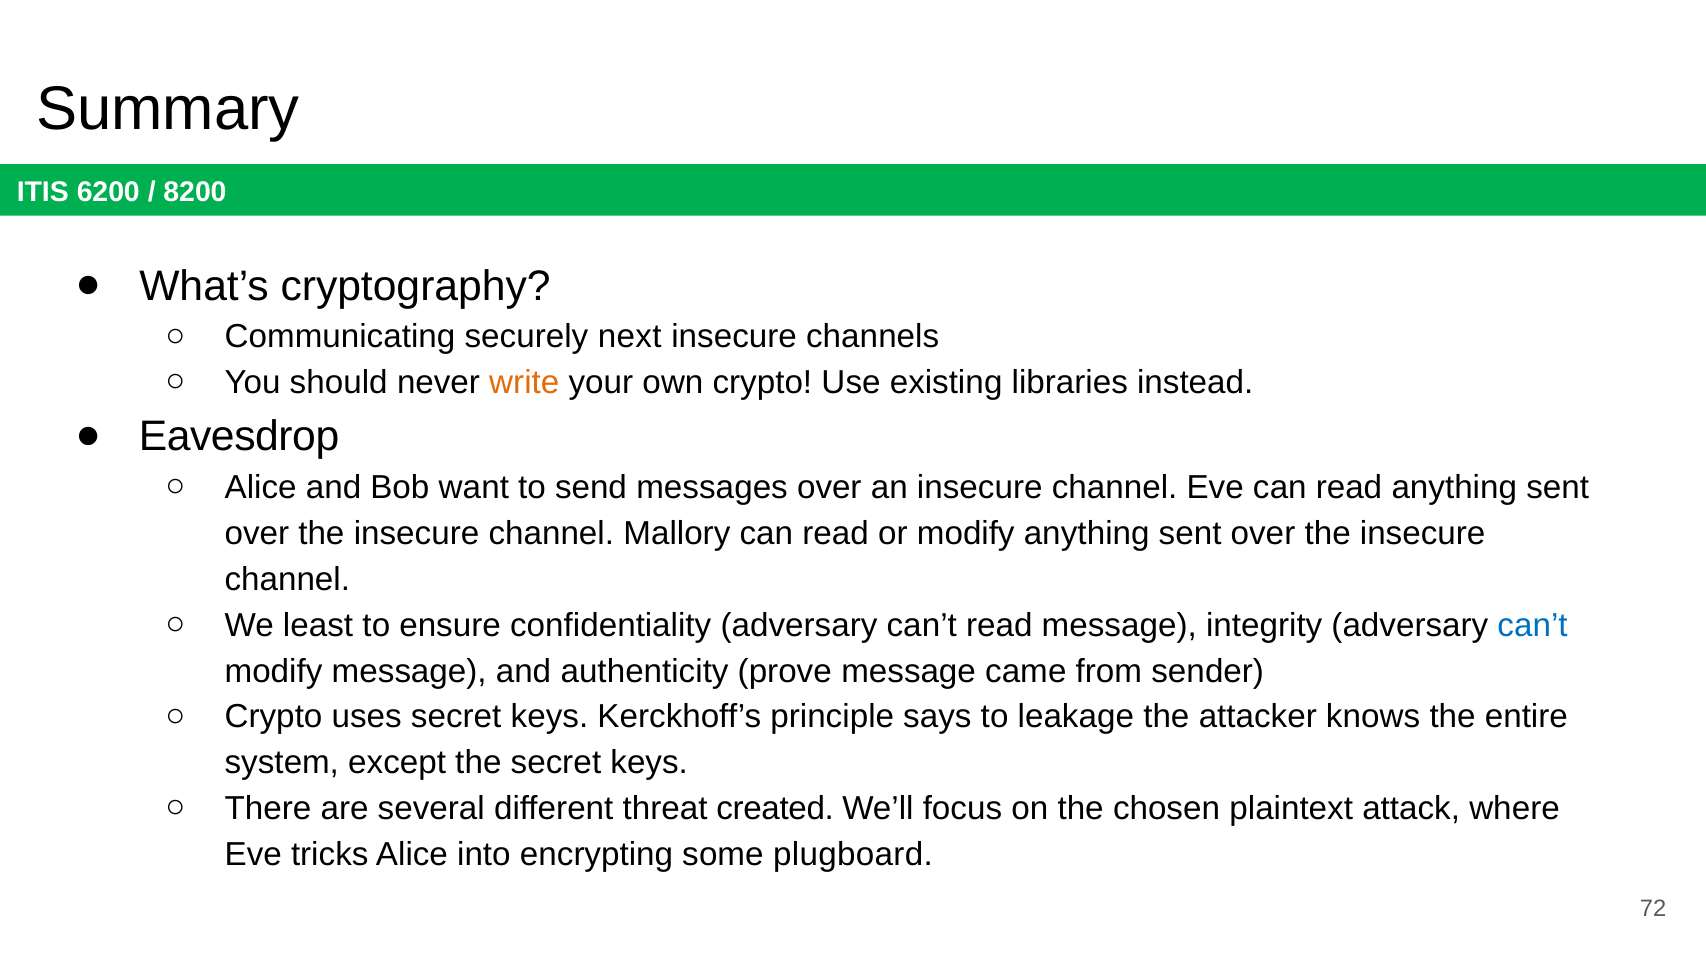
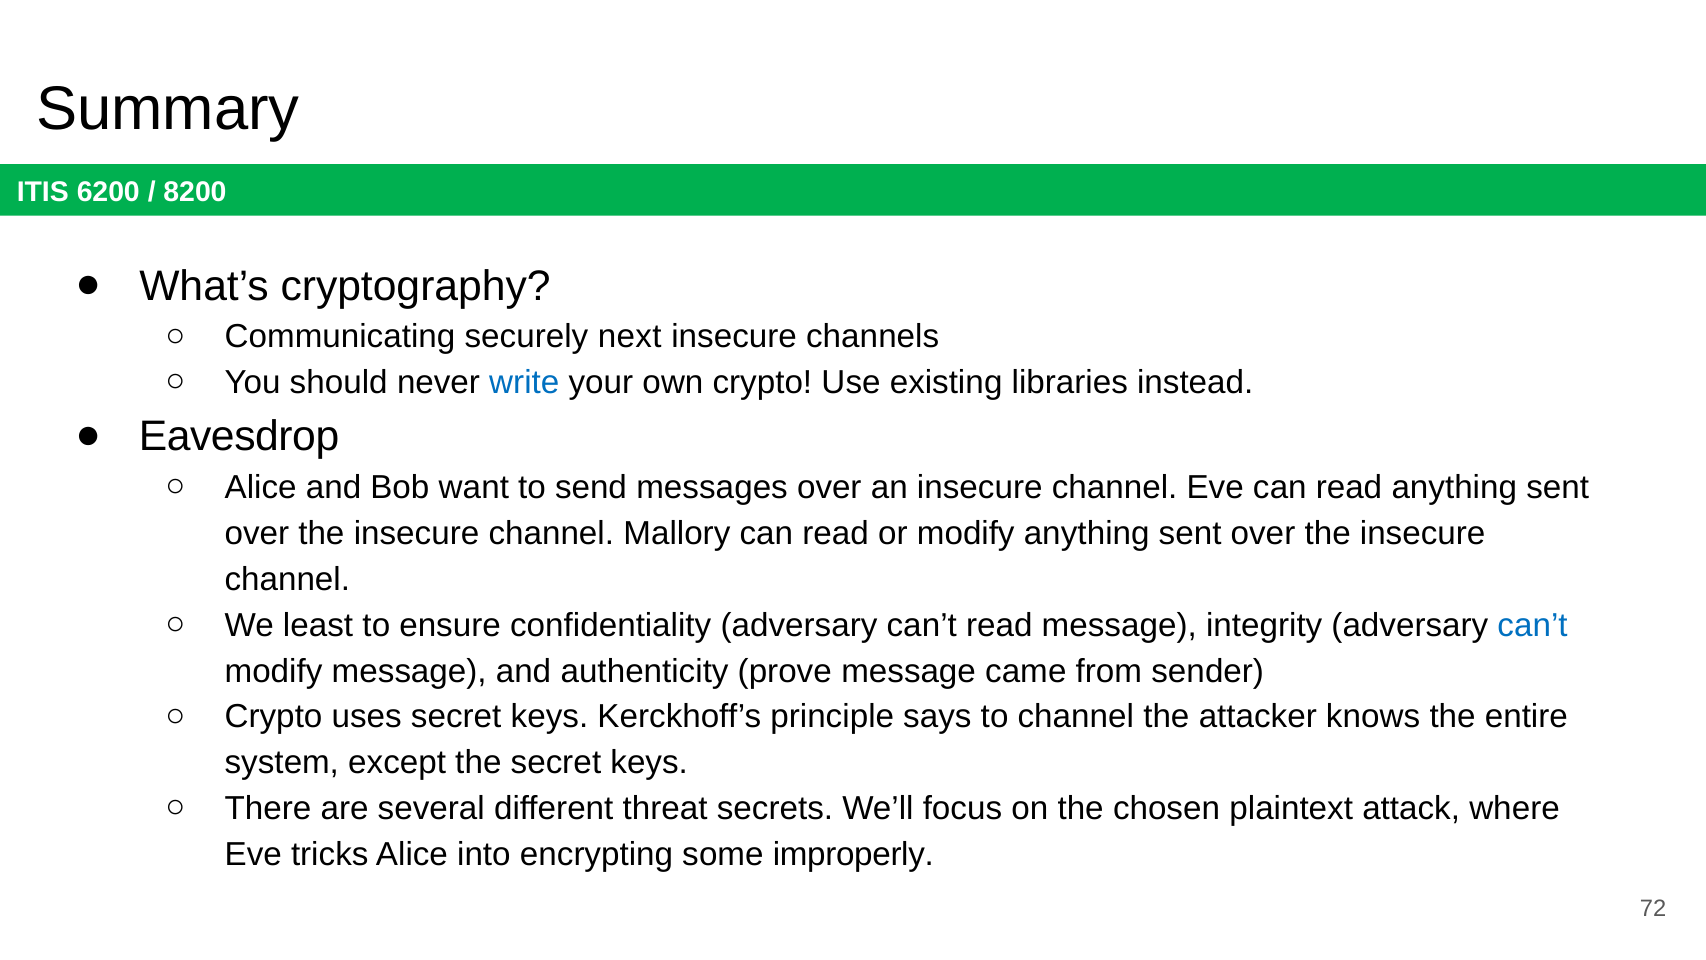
write colour: orange -> blue
to leakage: leakage -> channel
created: created -> secrets
plugboard: plugboard -> improperly
